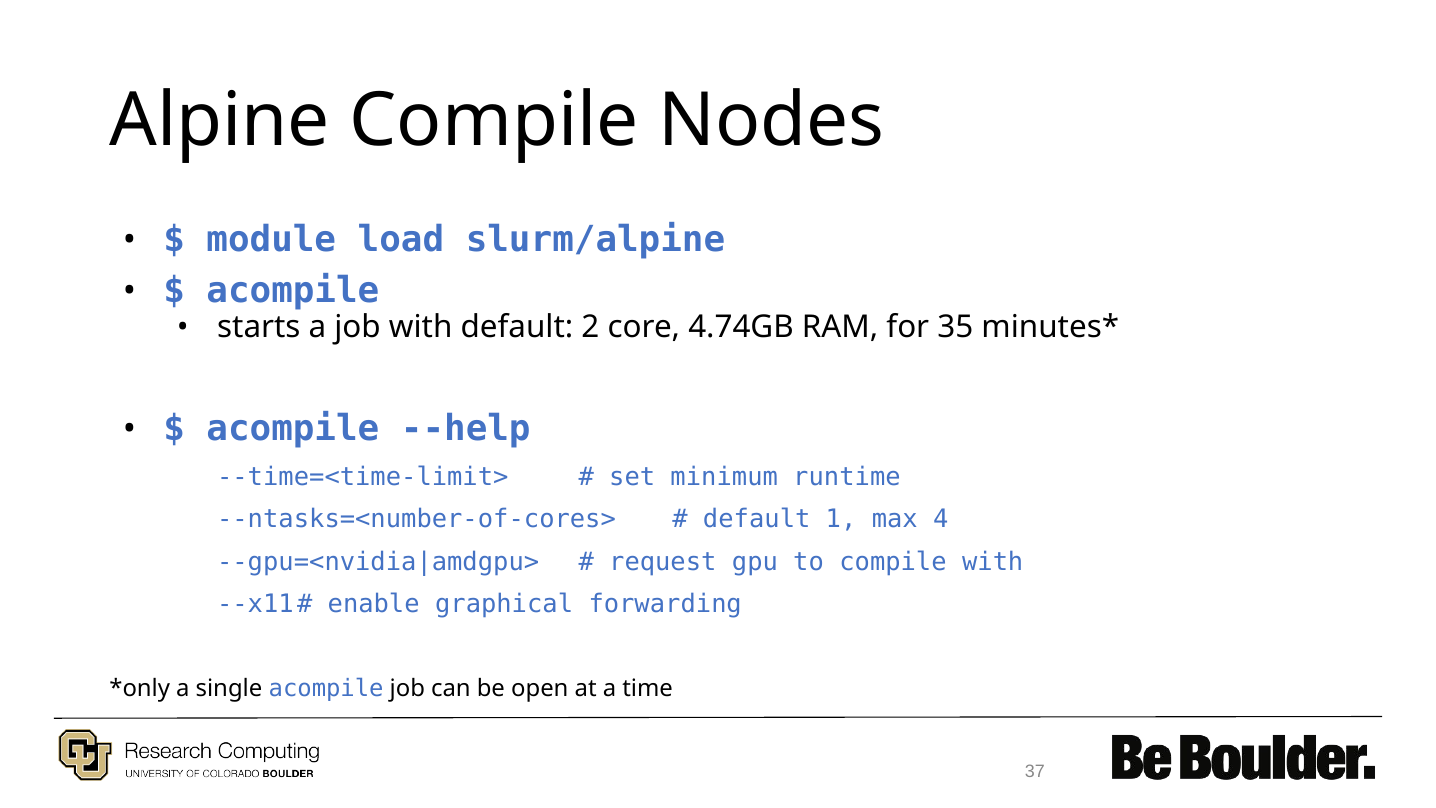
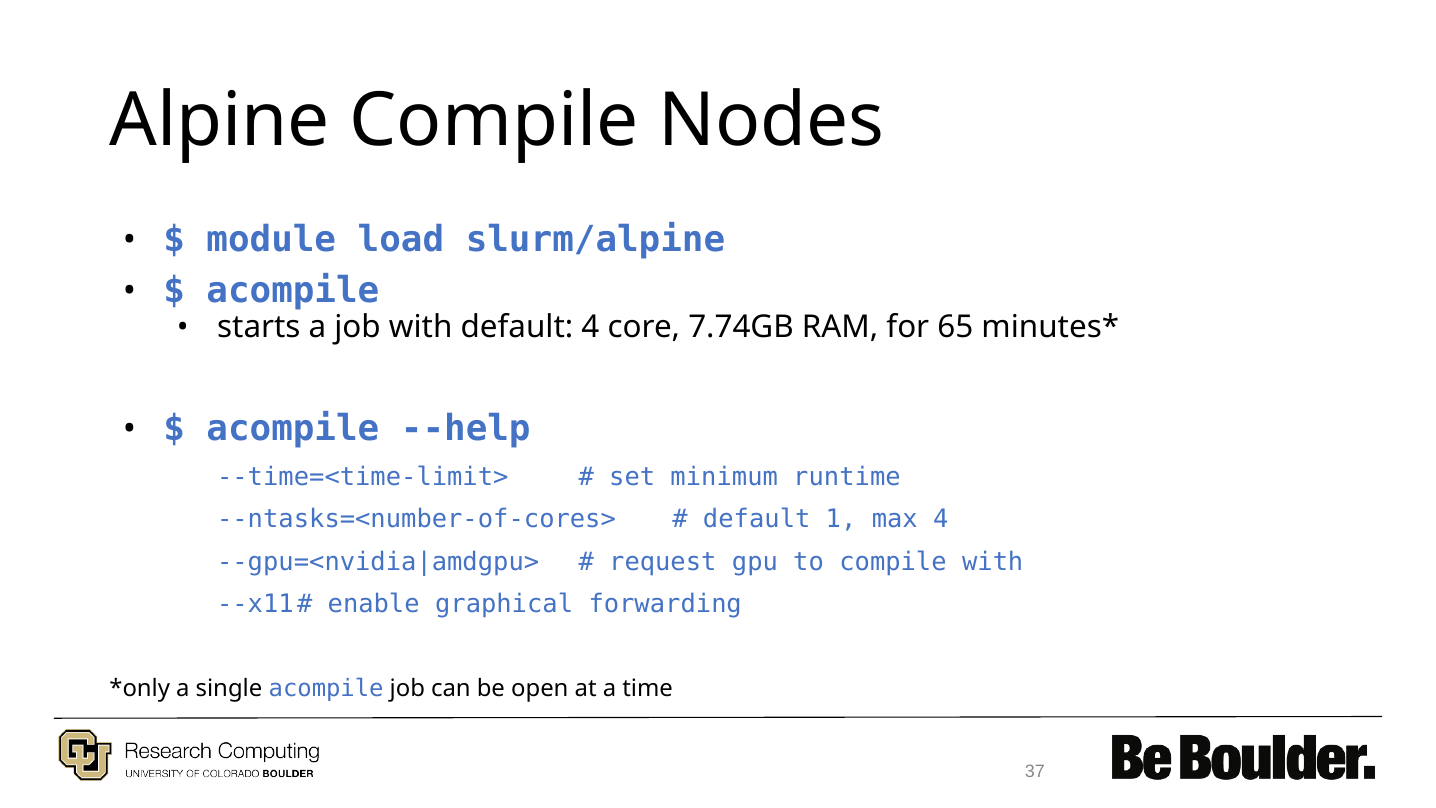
default 2: 2 -> 4
4.74GB: 4.74GB -> 7.74GB
35: 35 -> 65
